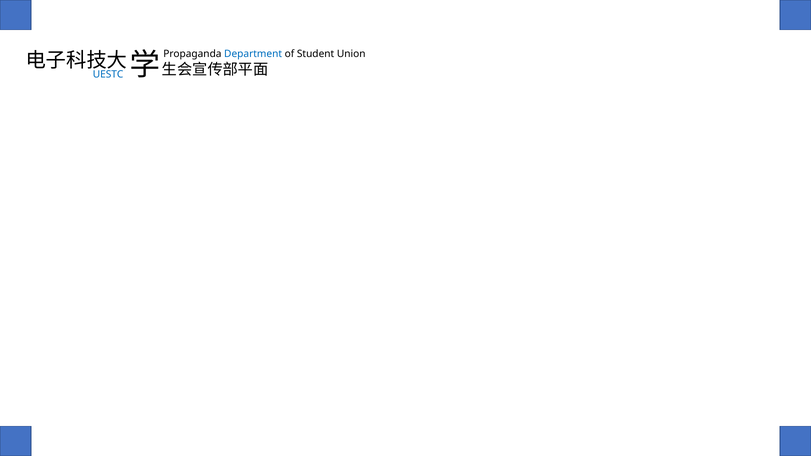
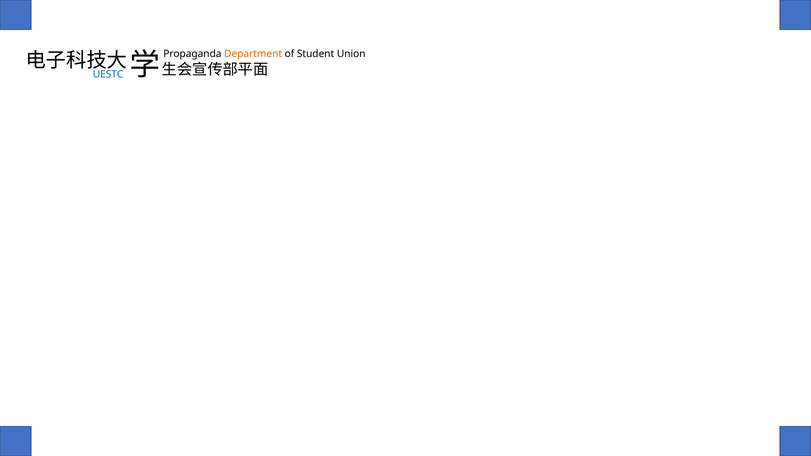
Department colour: blue -> orange
